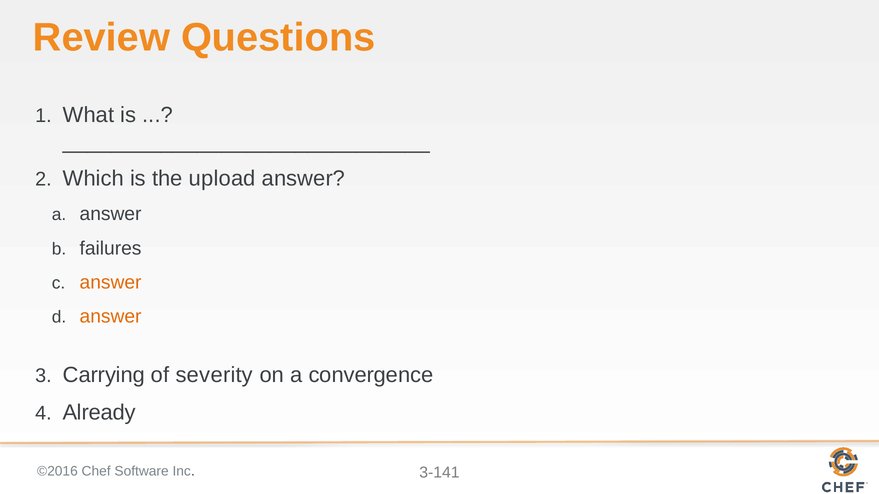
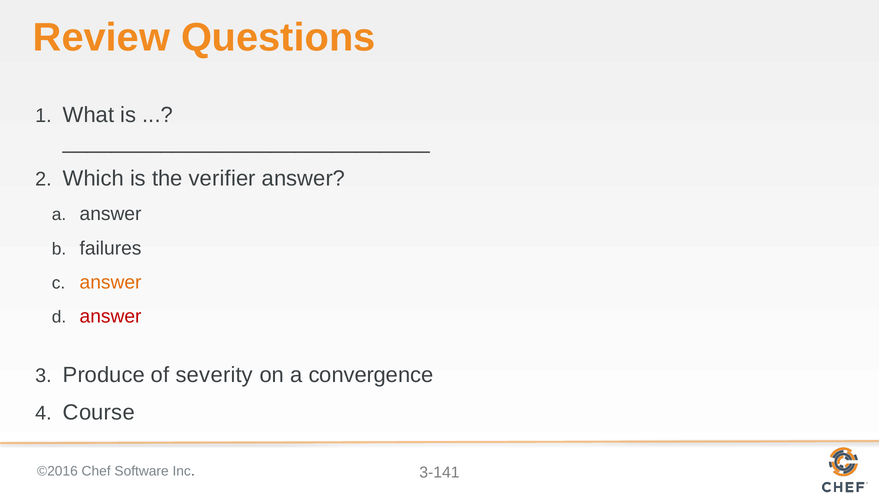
upload: upload -> verifier
answer at (111, 317) colour: orange -> red
Carrying: Carrying -> Produce
Already: Already -> Course
